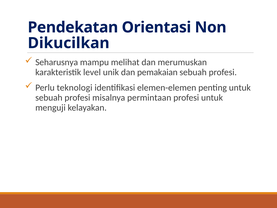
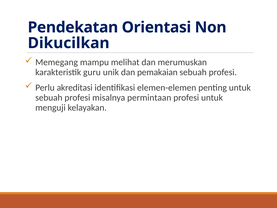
Seharusnya: Seharusnya -> Memegang
level: level -> guru
teknologi: teknologi -> akreditasi
